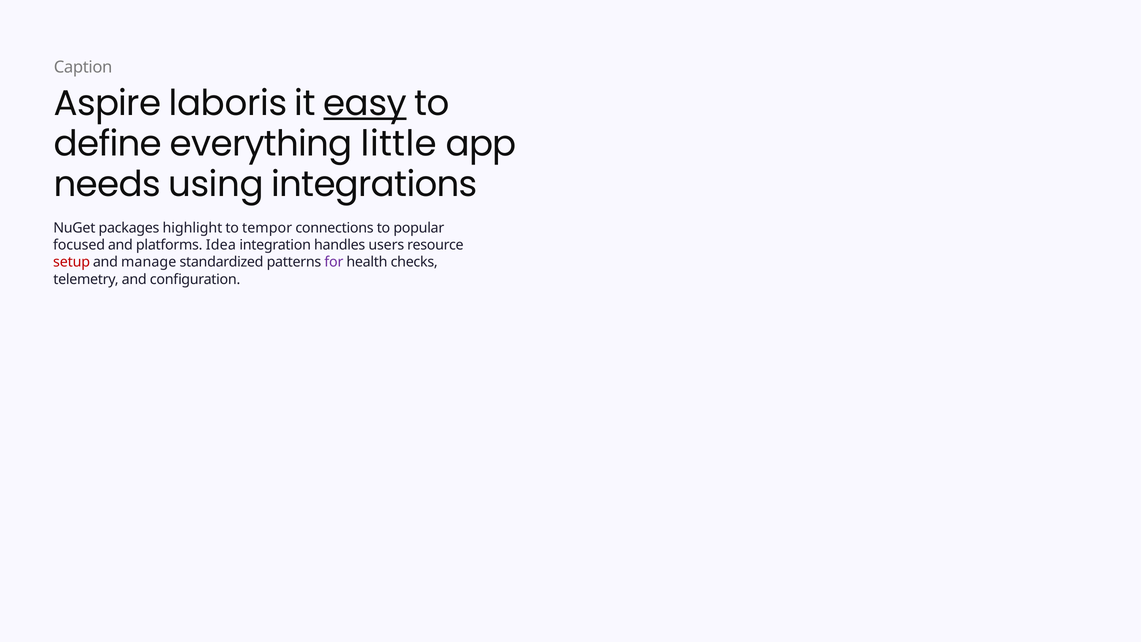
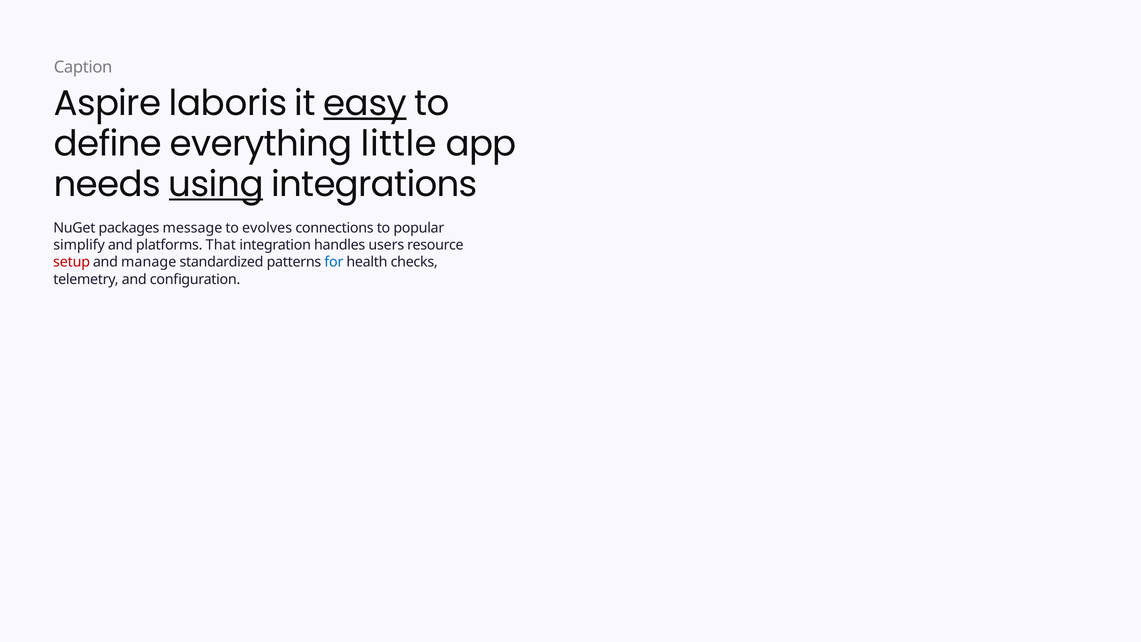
using underline: none -> present
highlight: highlight -> message
tempor: tempor -> evolves
focused: focused -> simplify
Idea: Idea -> That
for colour: purple -> blue
